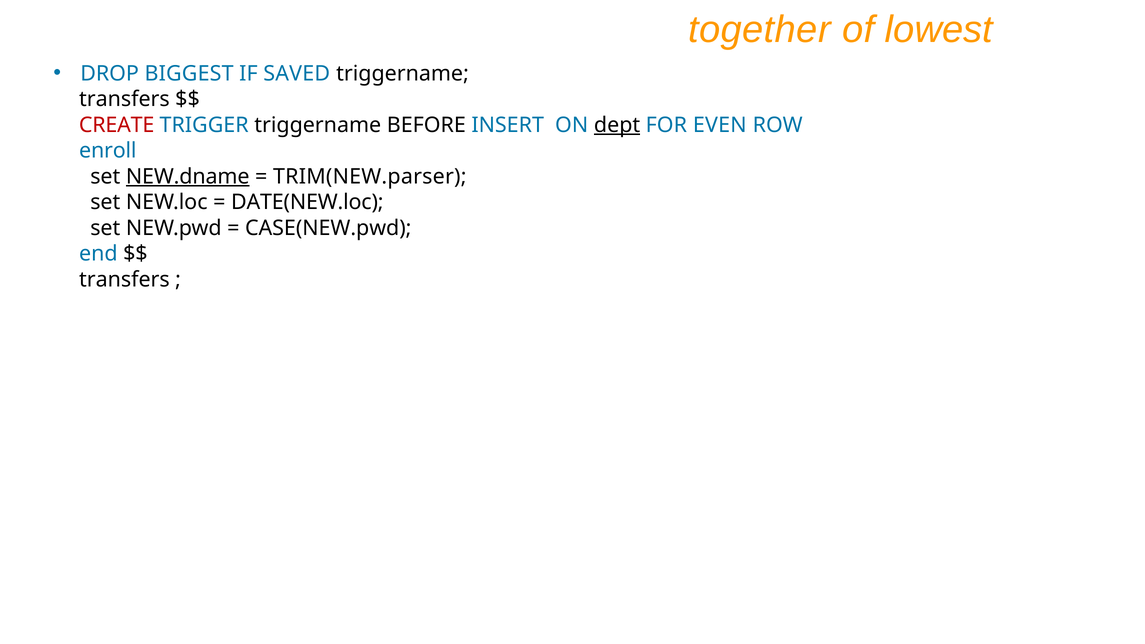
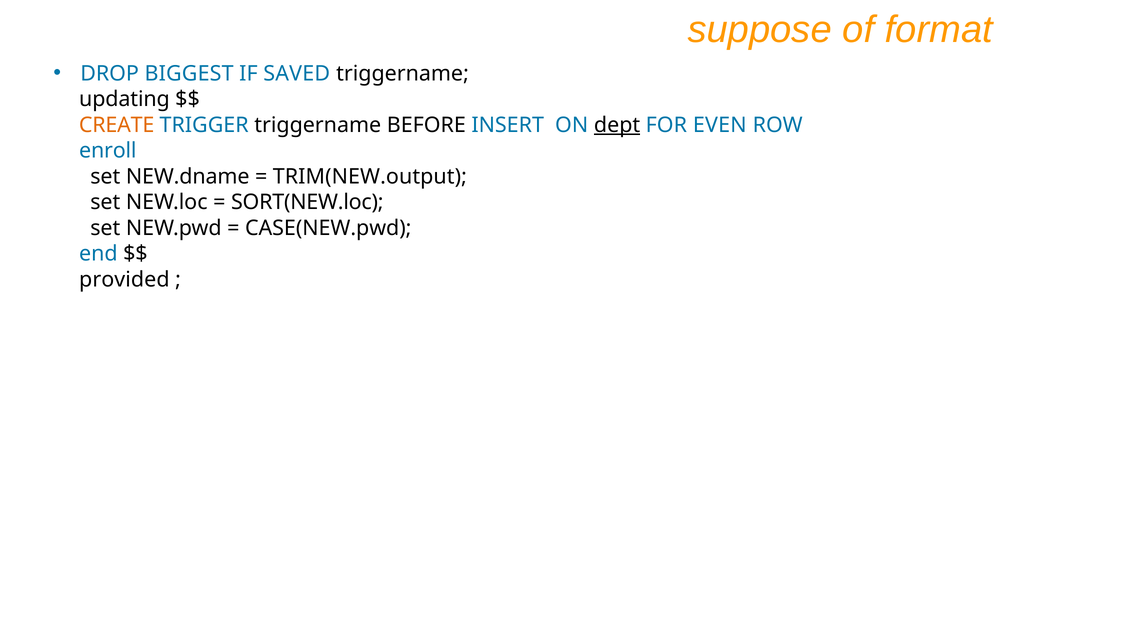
together: together -> suppose
lowest: lowest -> format
transfers at (124, 99): transfers -> updating
CREATE colour: red -> orange
NEW.dname underline: present -> none
TRIM(NEW.parser: TRIM(NEW.parser -> TRIM(NEW.output
DATE(NEW.loc: DATE(NEW.loc -> SORT(NEW.loc
transfers at (124, 280): transfers -> provided
